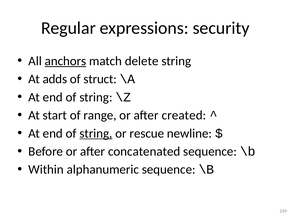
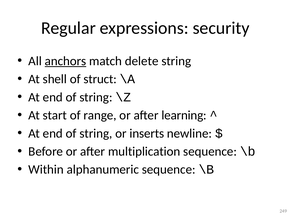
adds: adds -> shell
created: created -> learning
string at (96, 133) underline: present -> none
rescue: rescue -> inserts
concatenated: concatenated -> multiplication
